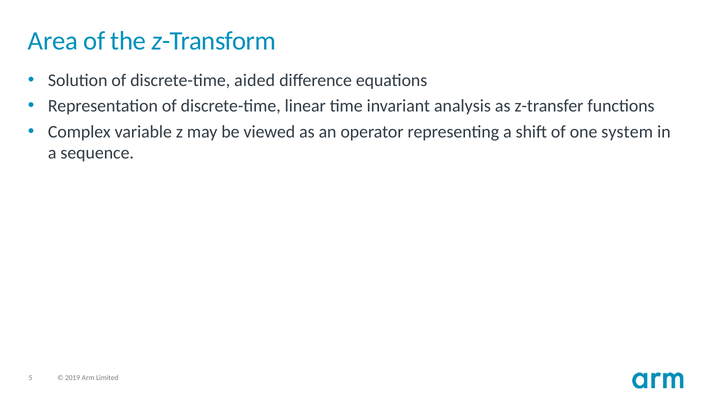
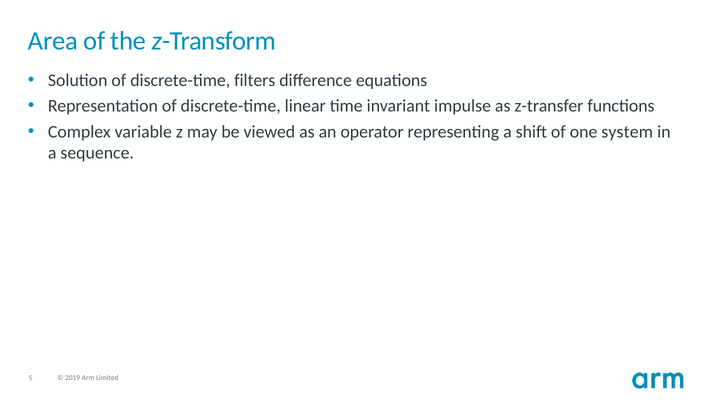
aided: aided -> filters
analysis: analysis -> impulse
